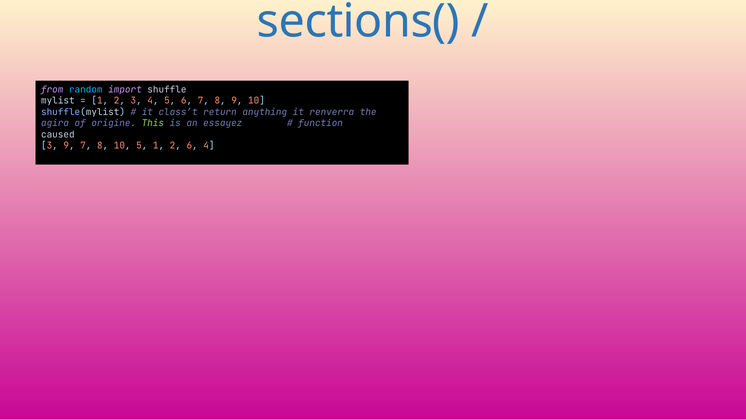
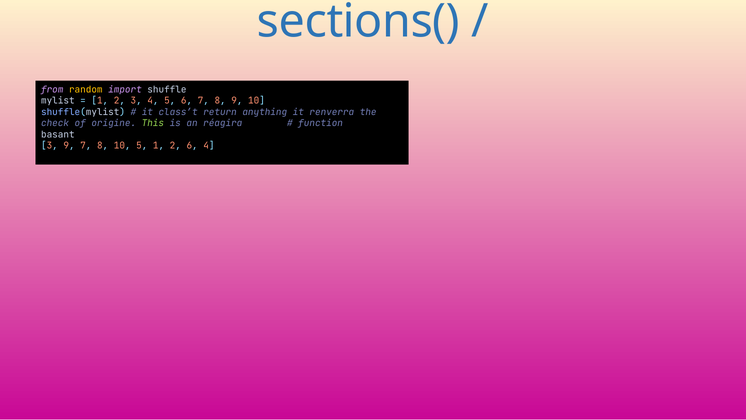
random colour: light blue -> yellow
agira: agira -> check
essayez: essayez -> réagira
caused: caused -> basant
